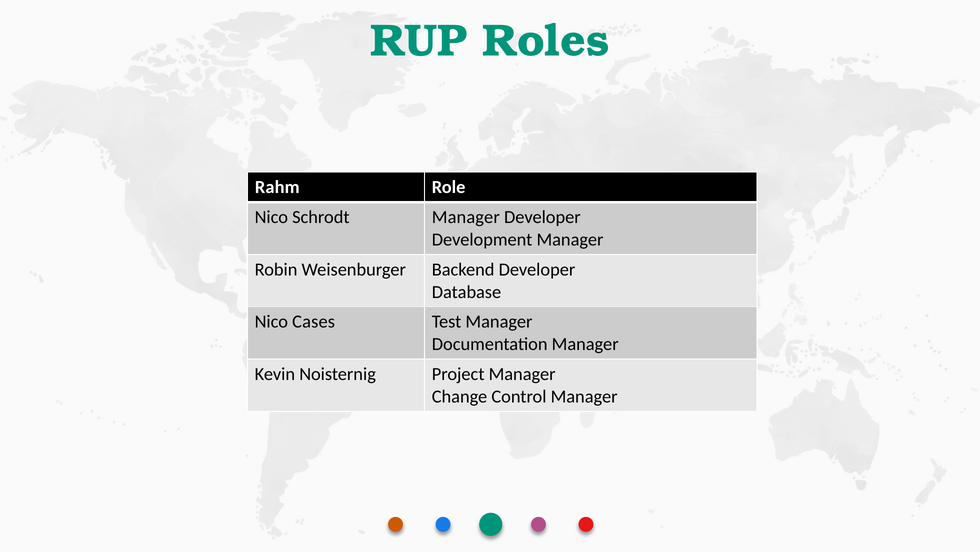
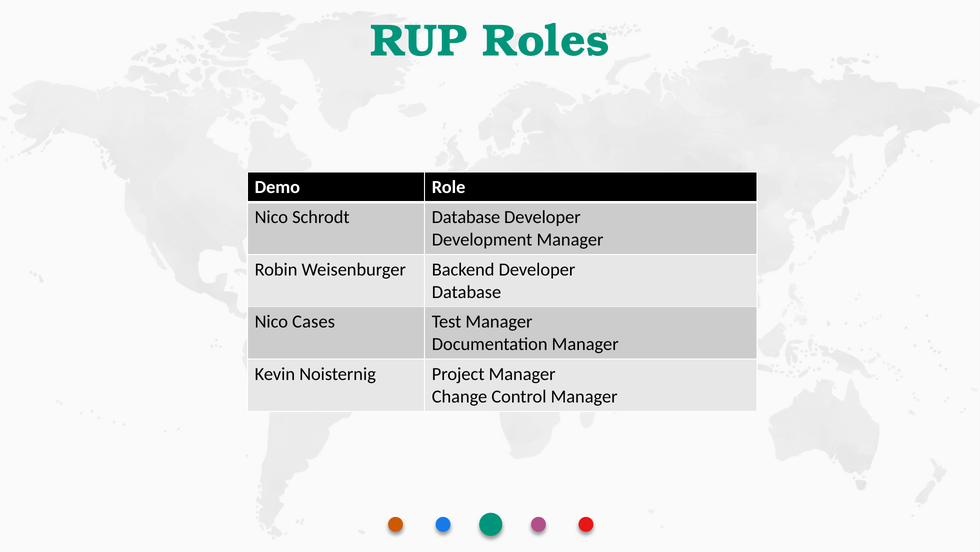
Rahm: Rahm -> Demo
Schrodt Manager: Manager -> Database
